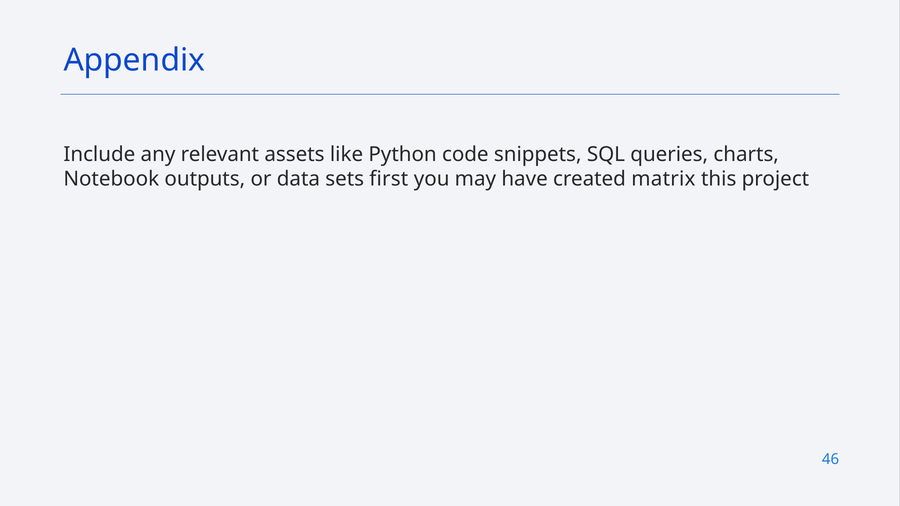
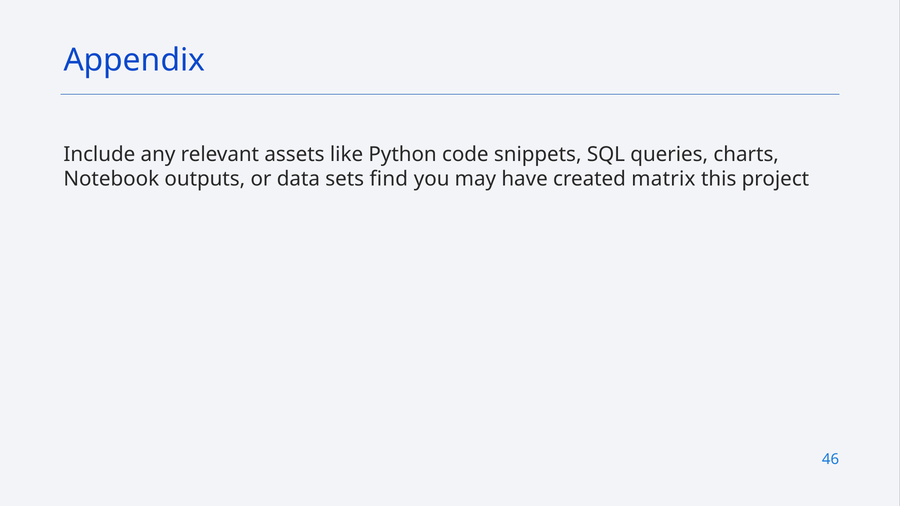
first: first -> find
